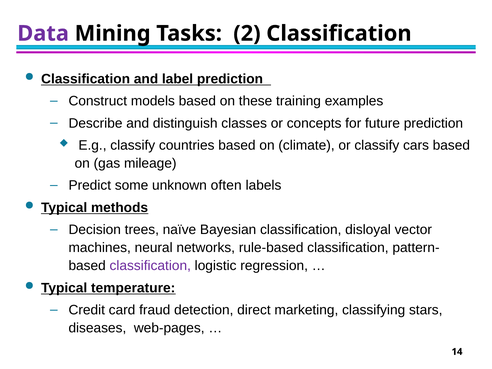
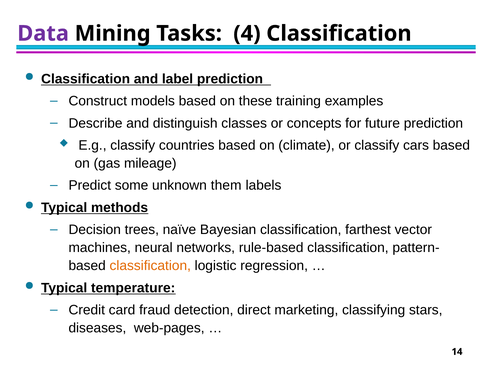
2: 2 -> 4
often: often -> them
disloyal: disloyal -> farthest
classification at (150, 266) colour: purple -> orange
